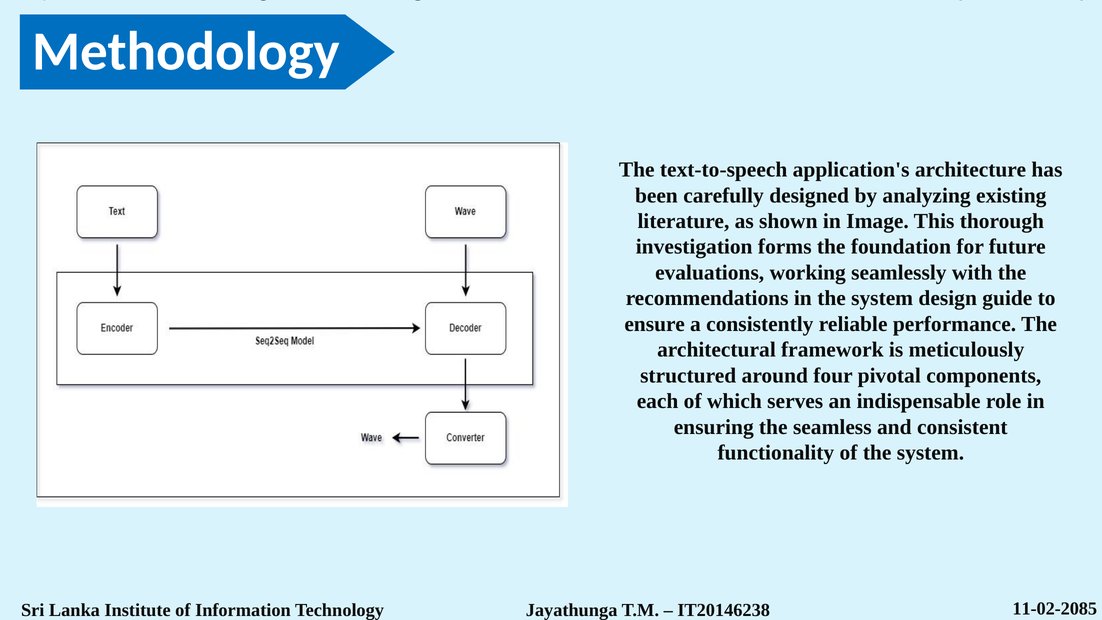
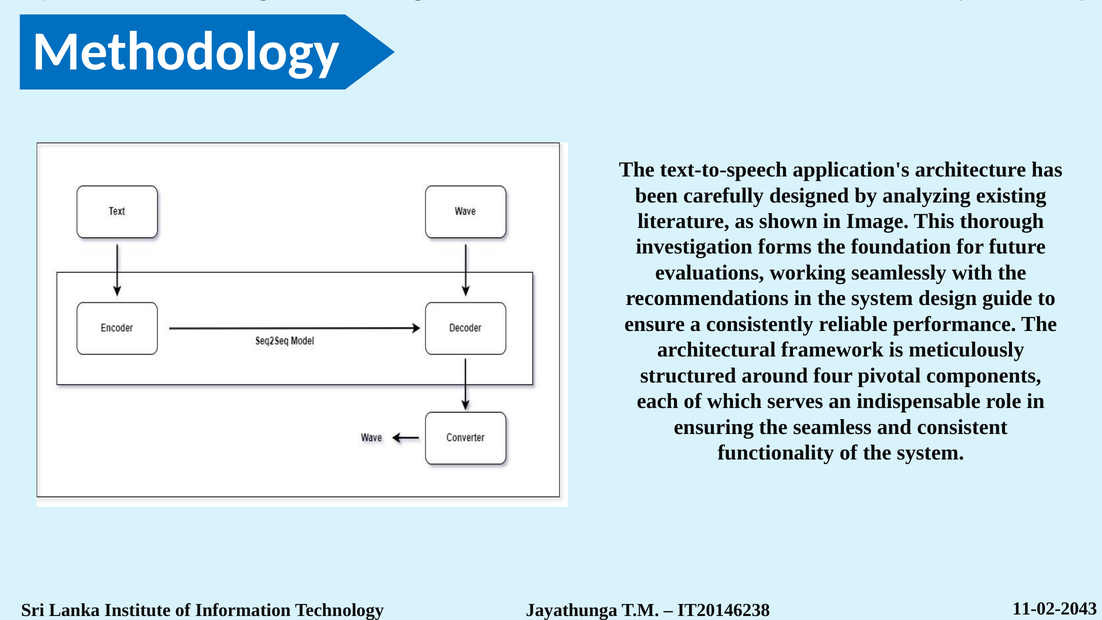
11-02-2085: 11-02-2085 -> 11-02-2043
